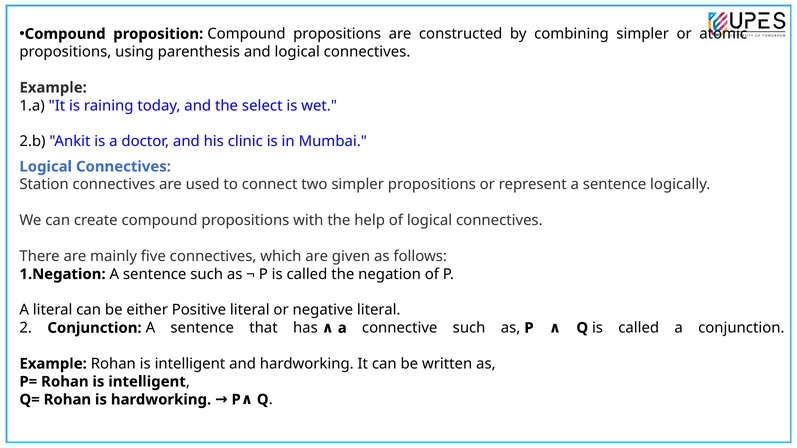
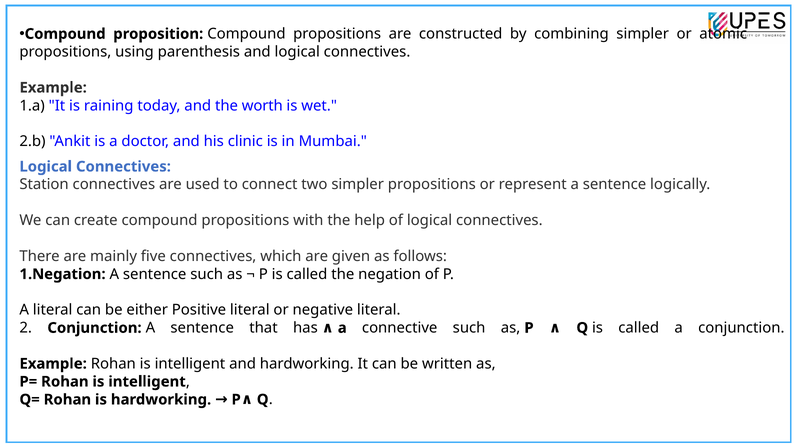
select: select -> worth
